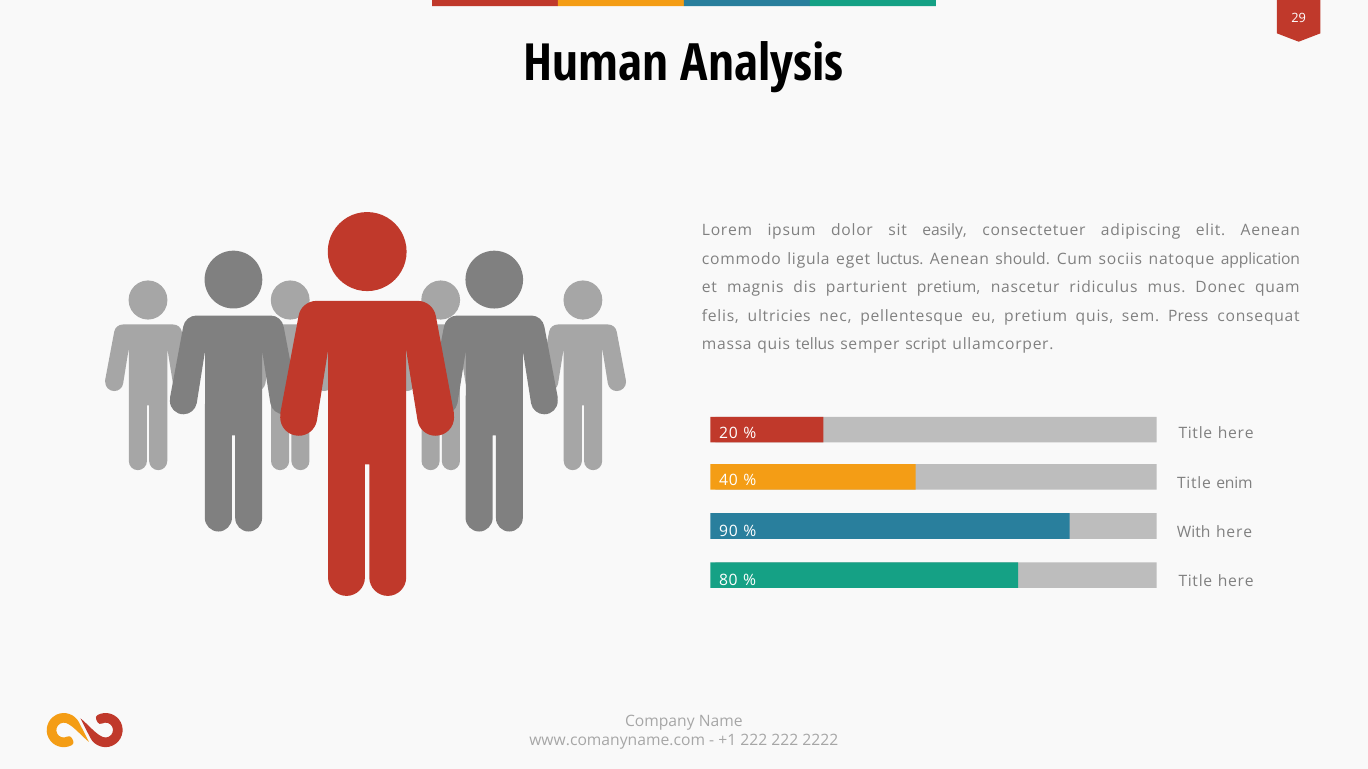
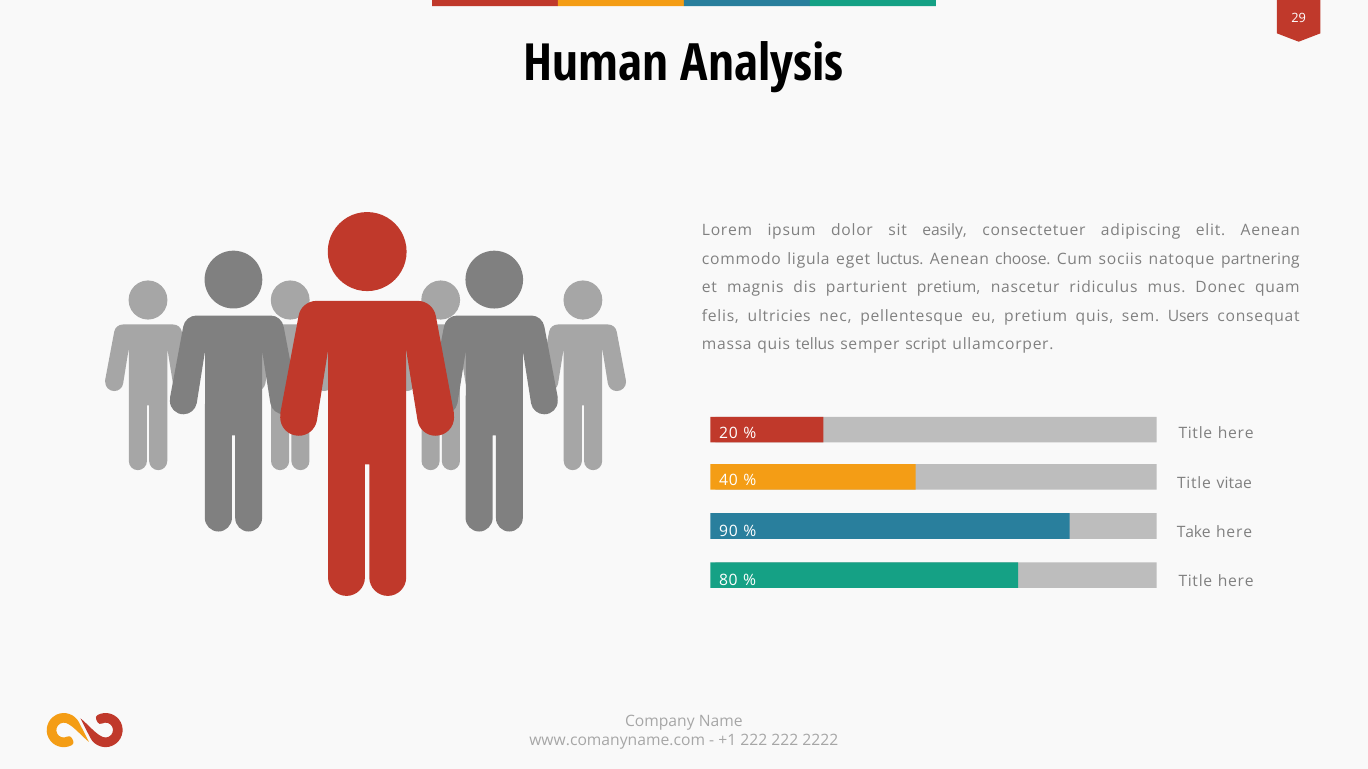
should: should -> choose
application: application -> partnering
Press: Press -> Users
enim: enim -> vitae
With: With -> Take
